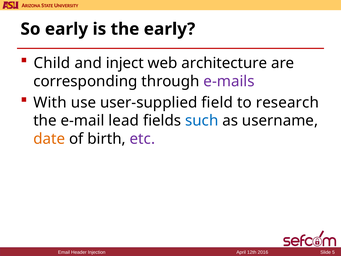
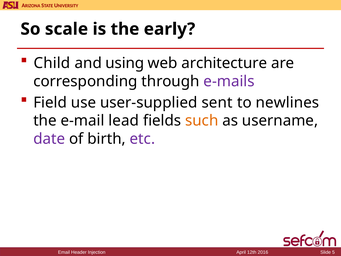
So early: early -> scale
inject: inject -> using
With: With -> Field
field: field -> sent
research: research -> newlines
such colour: blue -> orange
date colour: orange -> purple
